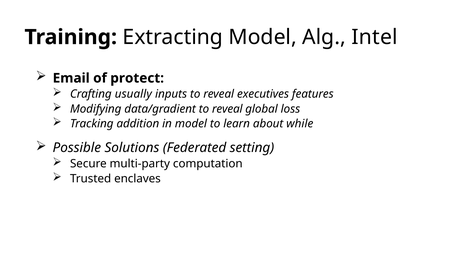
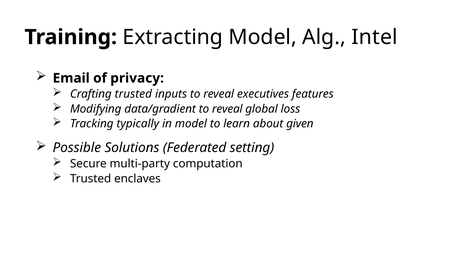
protect: protect -> privacy
Crafting usually: usually -> trusted
addition: addition -> typically
while: while -> given
